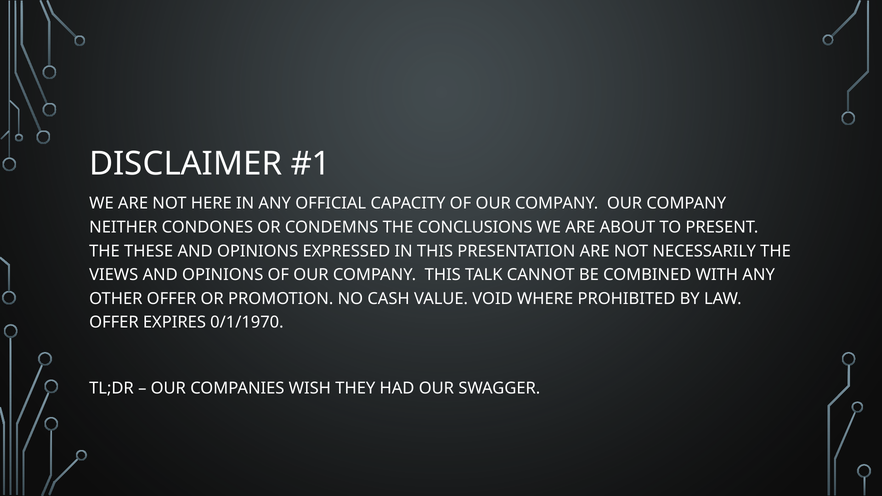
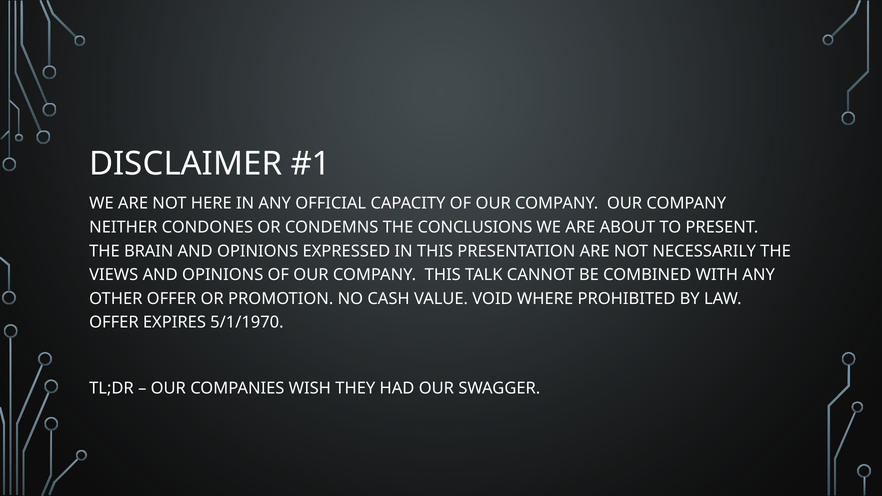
THESE: THESE -> BRAIN
0/1/1970: 0/1/1970 -> 5/1/1970
